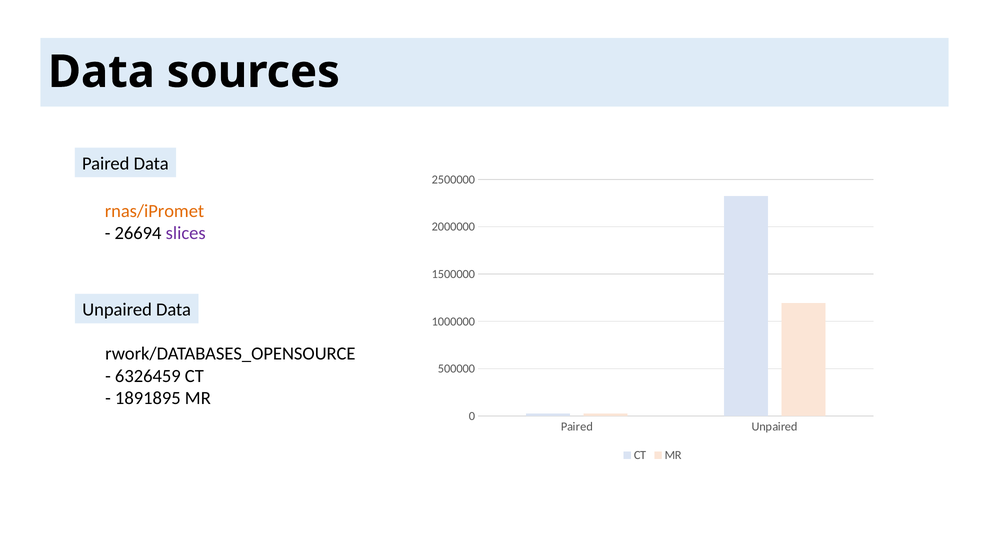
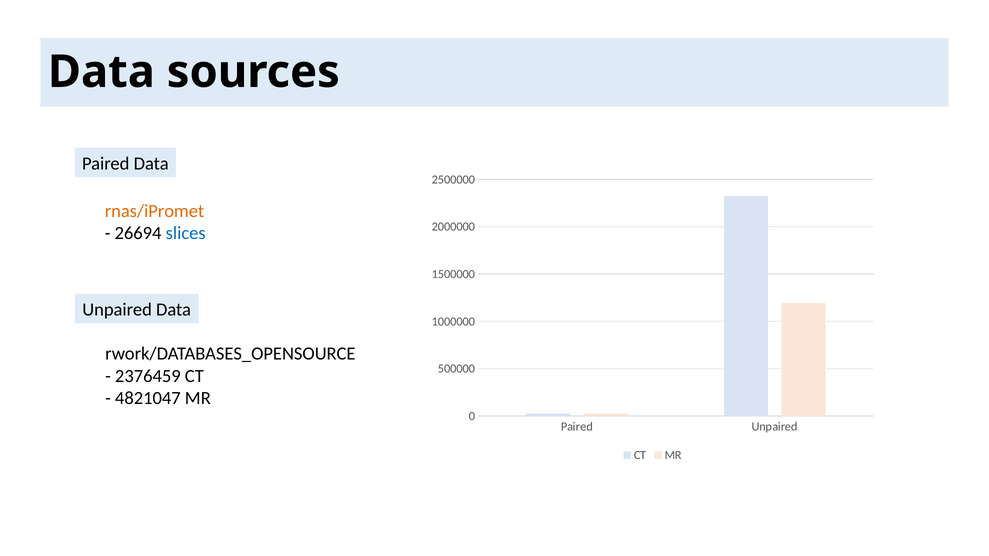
slices colour: purple -> blue
6326459: 6326459 -> 2376459
1891895: 1891895 -> 4821047
